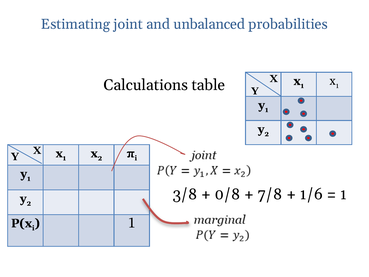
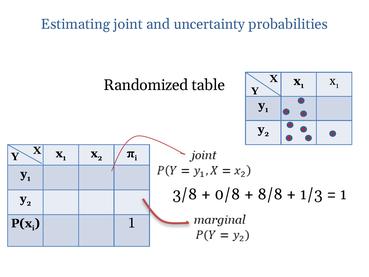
unbalanced: unbalanced -> uncertainty
Calculations: Calculations -> Randomized
7/8: 7/8 -> 8/8
1/6: 1/6 -> 1/3
